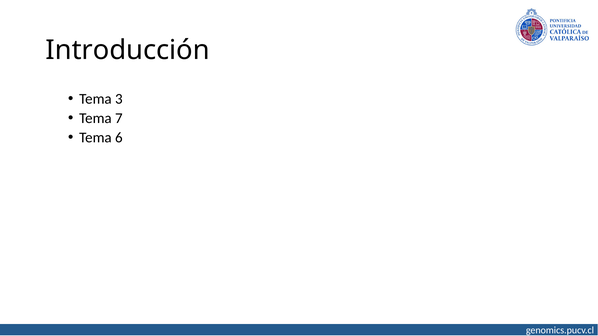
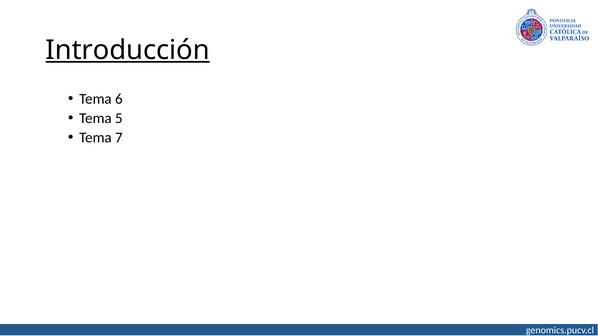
Introducción underline: none -> present
3: 3 -> 6
7: 7 -> 5
6: 6 -> 7
